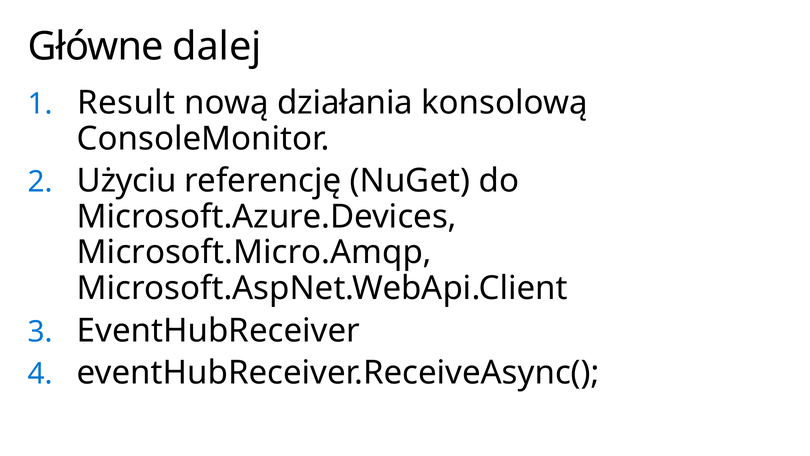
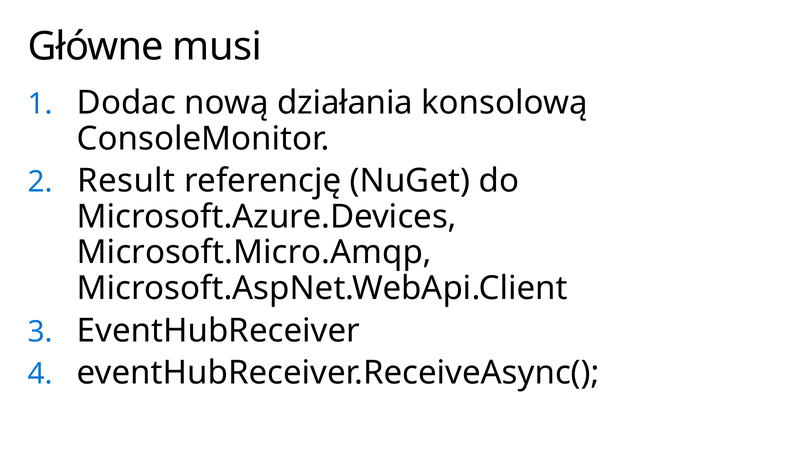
dalej: dalej -> musi
Result: Result -> Dodac
Użyciu: Użyciu -> Result
